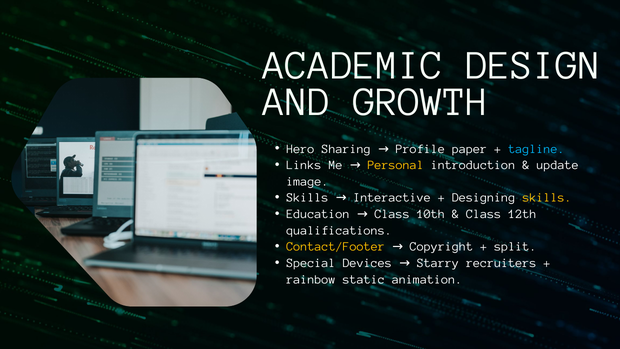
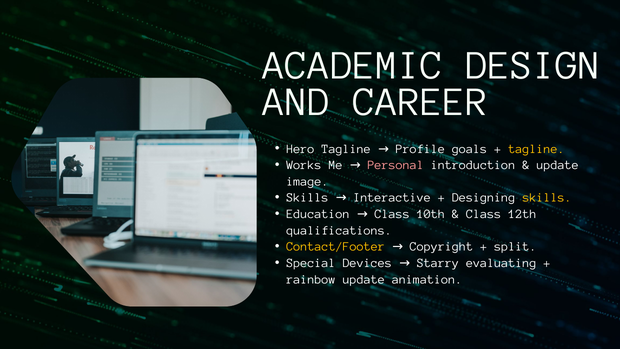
GROWTH: GROWTH -> CAREER
Hero Sharing: Sharing -> Tagline
paper: paper -> goals
tagline at (537, 149) colour: light blue -> yellow
Links: Links -> Works
Personal colour: yellow -> pink
recruiters: recruiters -> evaluating
rainbow static: static -> update
